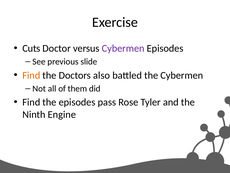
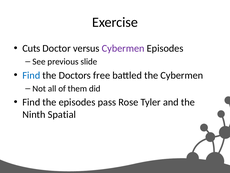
Find at (31, 75) colour: orange -> blue
also: also -> free
Engine: Engine -> Spatial
